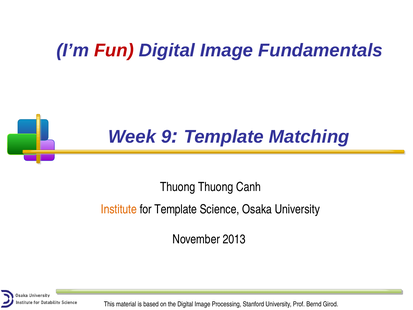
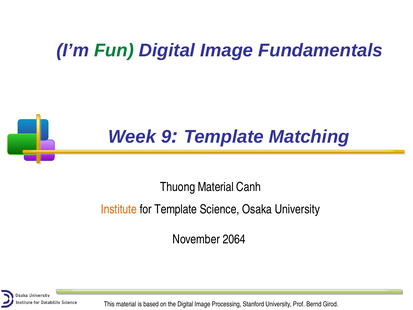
Fun colour: red -> green
Thuong Thuong: Thuong -> Material
2013: 2013 -> 2064
